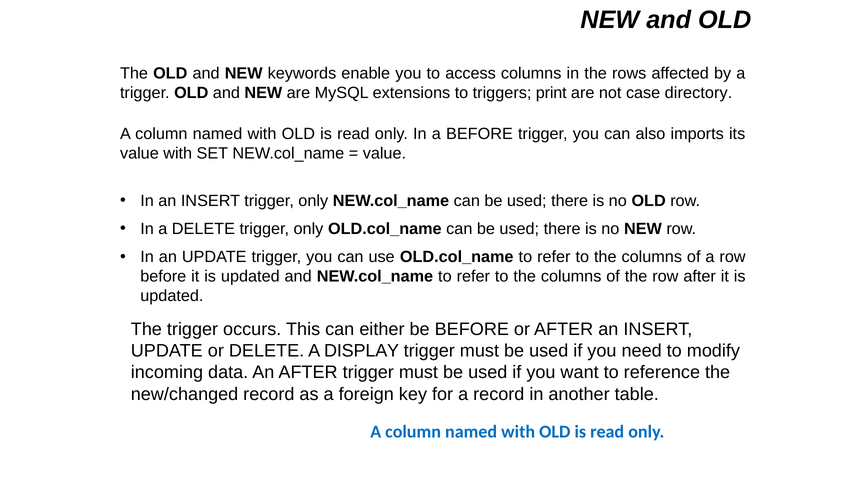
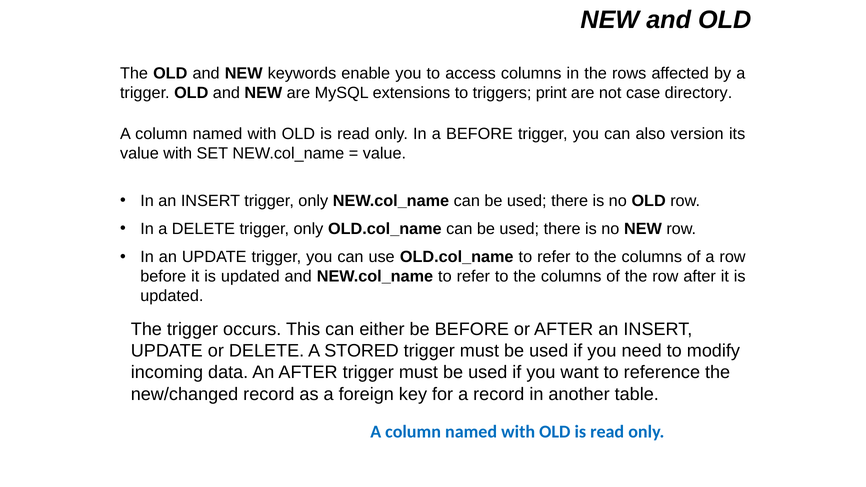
imports: imports -> version
DISPLAY: DISPLAY -> STORED
